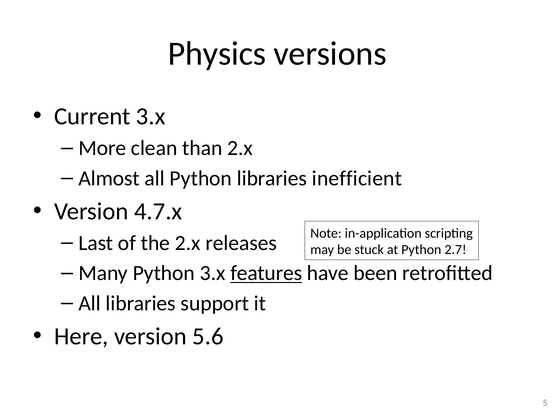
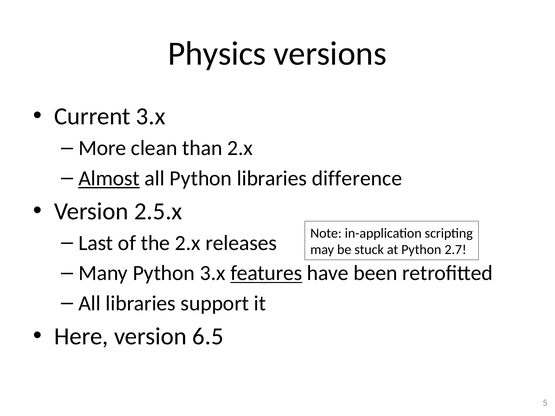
Almost underline: none -> present
inefficient: inefficient -> difference
4.7.x: 4.7.x -> 2.5.x
5.6: 5.6 -> 6.5
